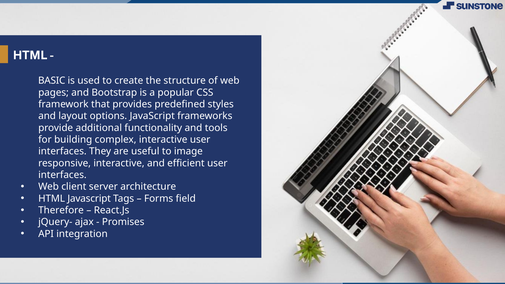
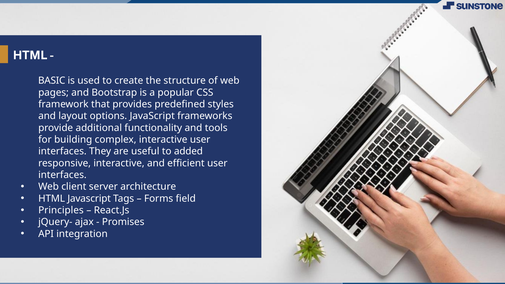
image: image -> added
Therefore: Therefore -> Principles
